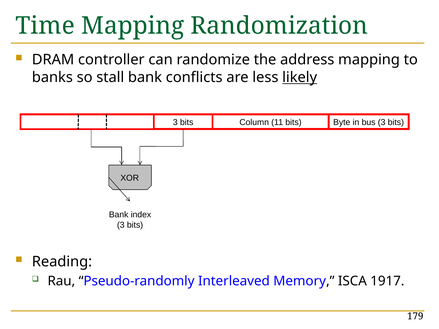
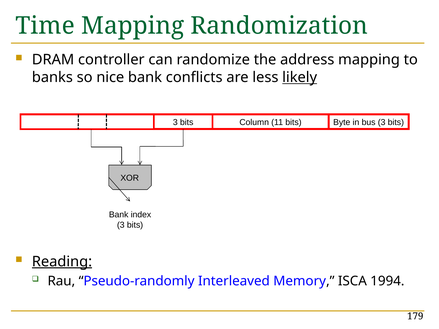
stall: stall -> nice
Reading underline: none -> present
1917: 1917 -> 1994
